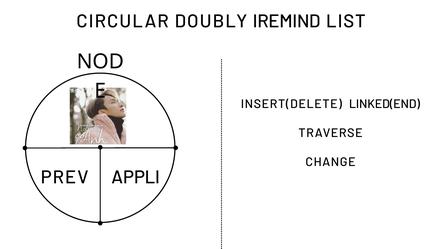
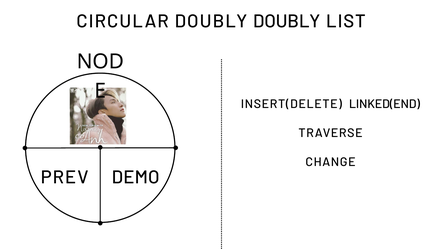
DOUBLY IREMIND: IREMIND -> DOUBLY
APPLI: APPLI -> DEMO
